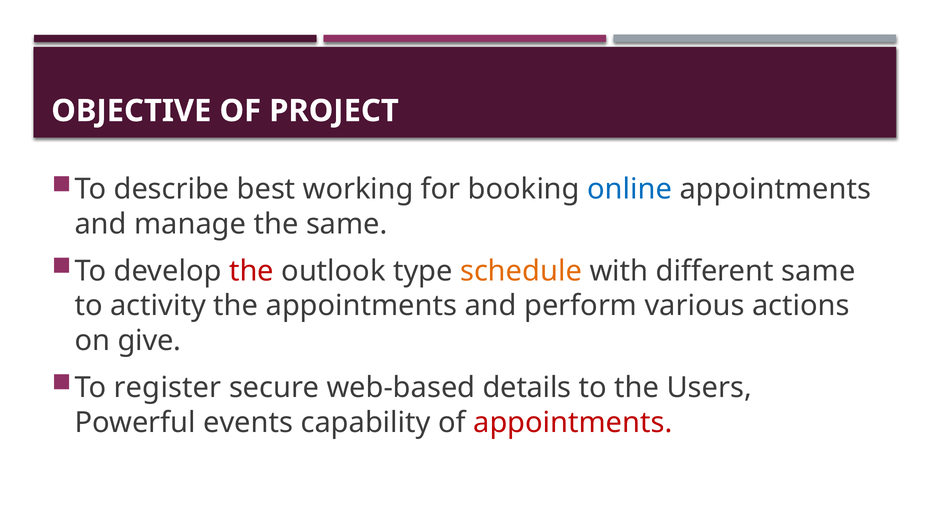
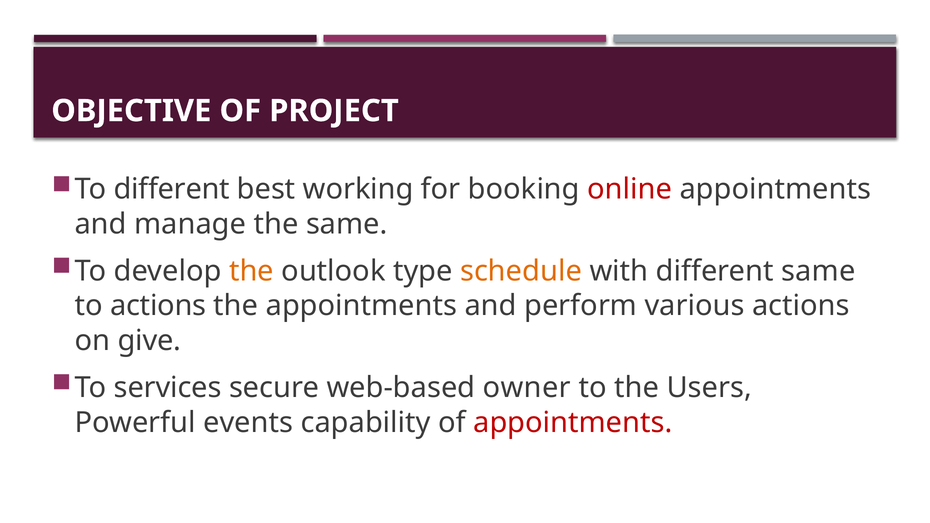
To describe: describe -> different
online colour: blue -> red
the at (251, 271) colour: red -> orange
to activity: activity -> actions
register: register -> services
details: details -> owner
